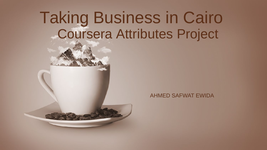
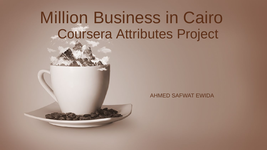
Taking: Taking -> Million
